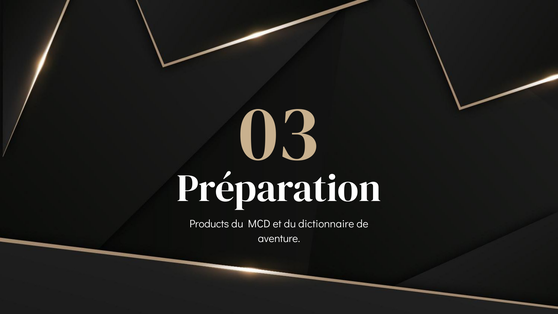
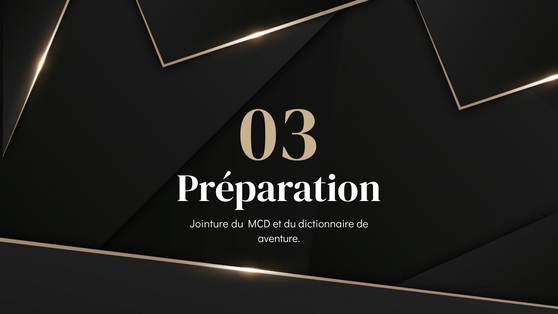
Products: Products -> Jointure
